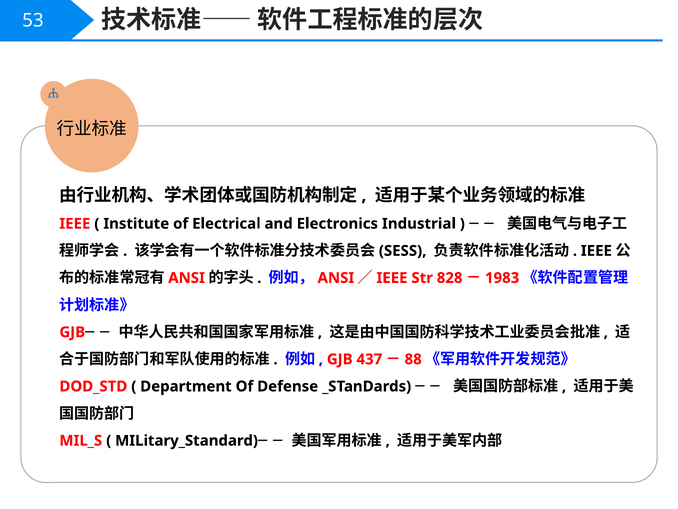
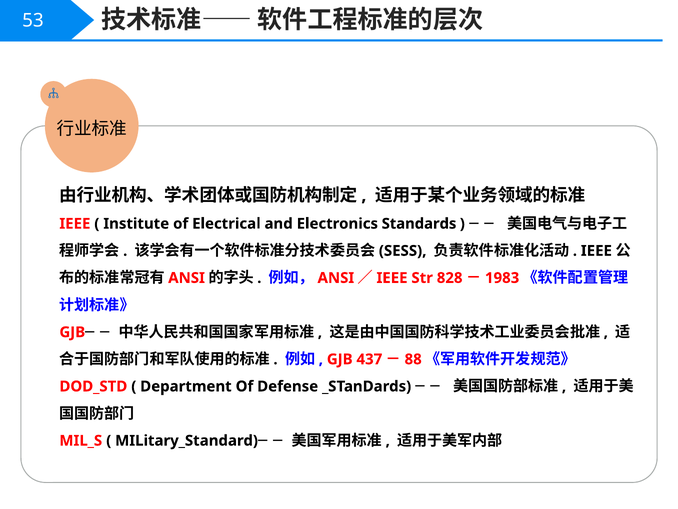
Industrial: Industrial -> Standards
